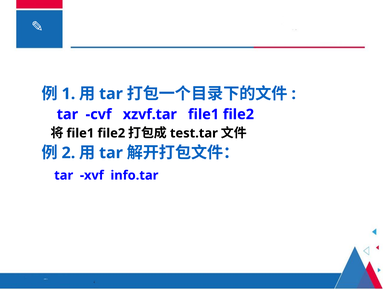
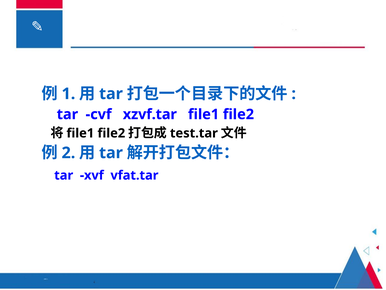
info.tar: info.tar -> vfat.tar
